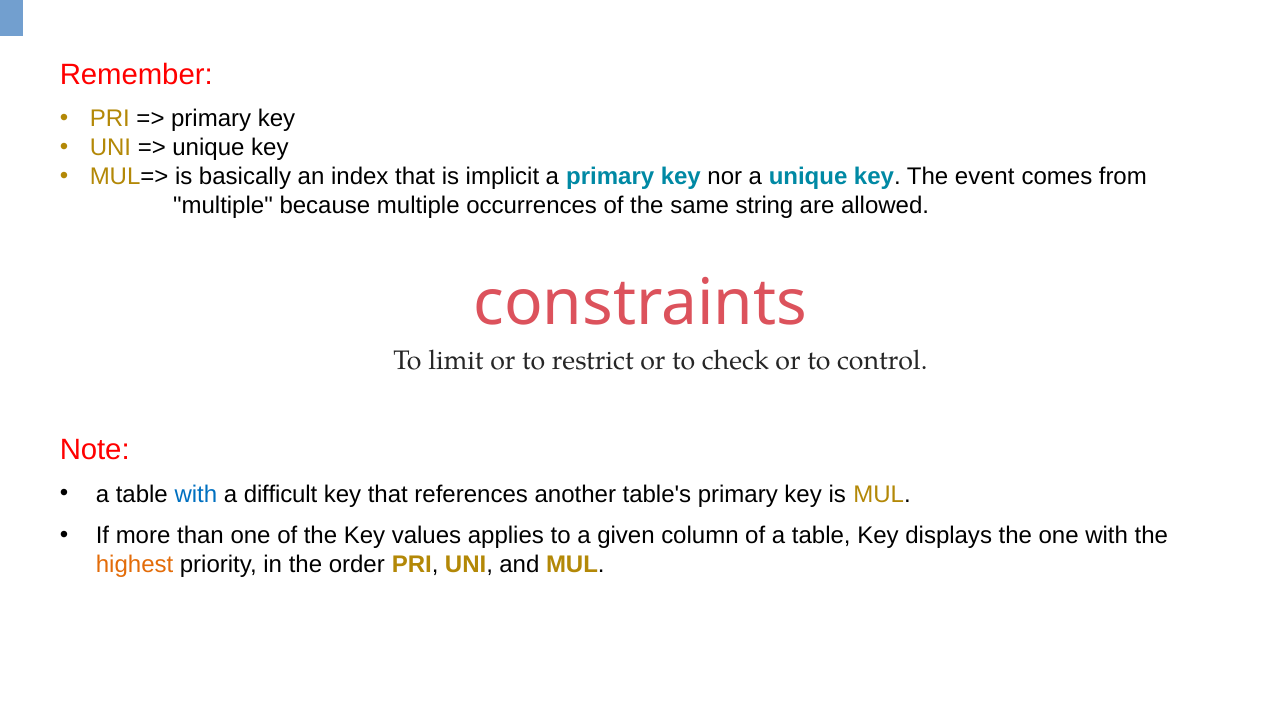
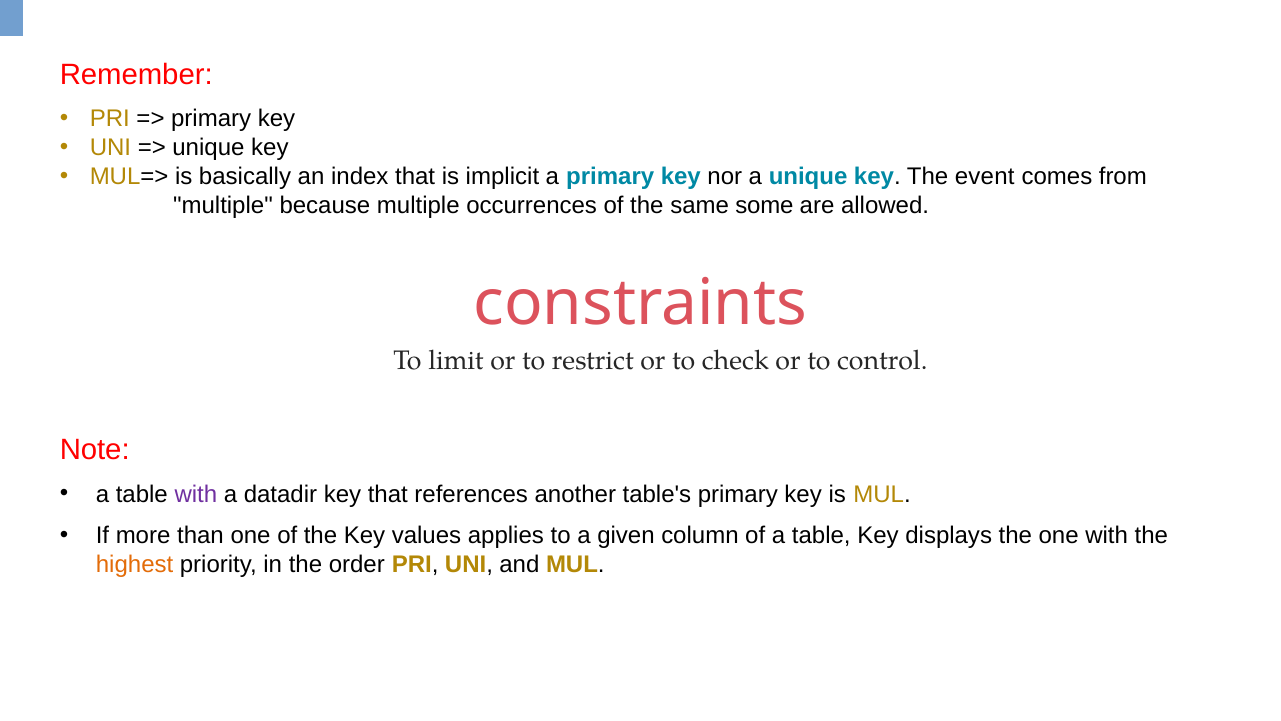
string: string -> some
with at (196, 494) colour: blue -> purple
difficult: difficult -> datadir
